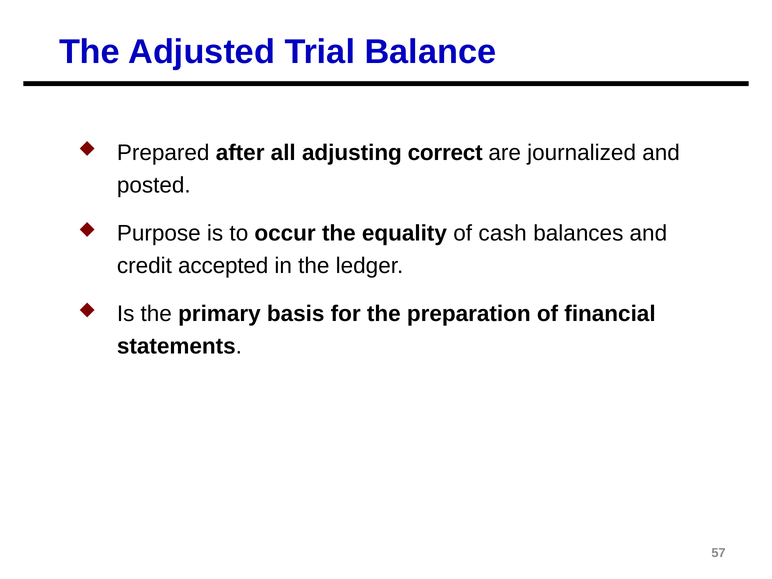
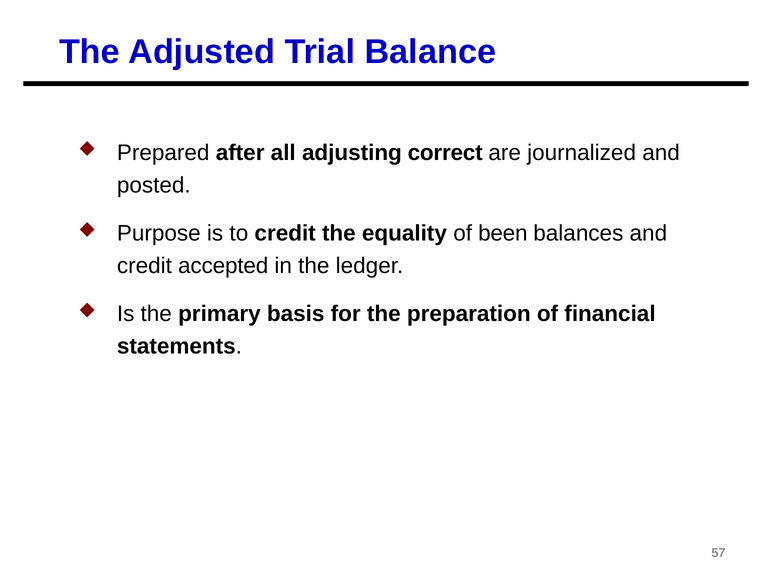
to occur: occur -> credit
cash: cash -> been
